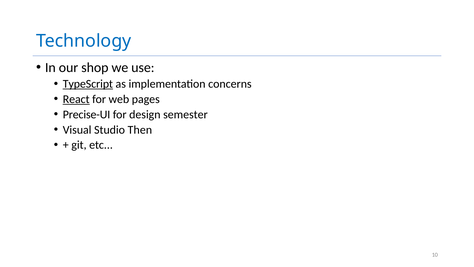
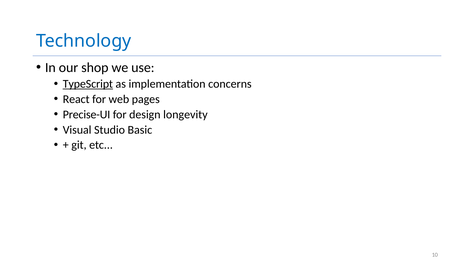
React underline: present -> none
semester: semester -> longevity
Then: Then -> Basic
